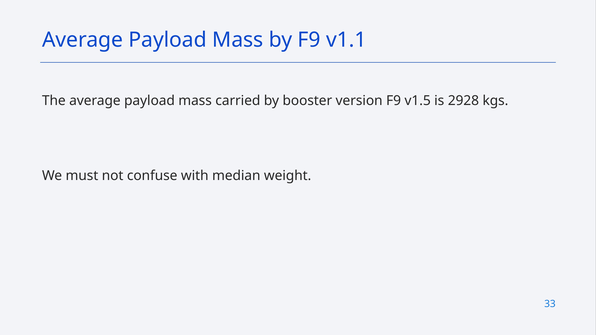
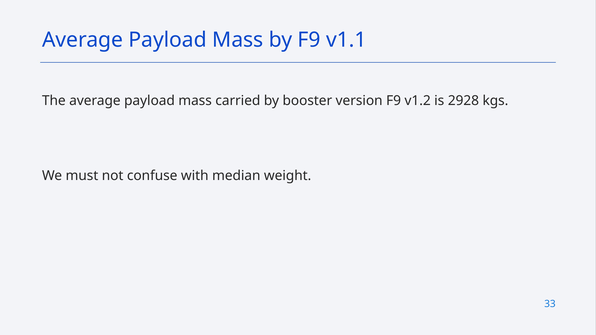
v1.5: v1.5 -> v1.2
